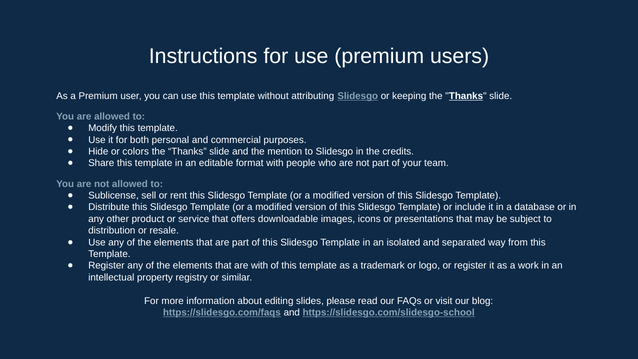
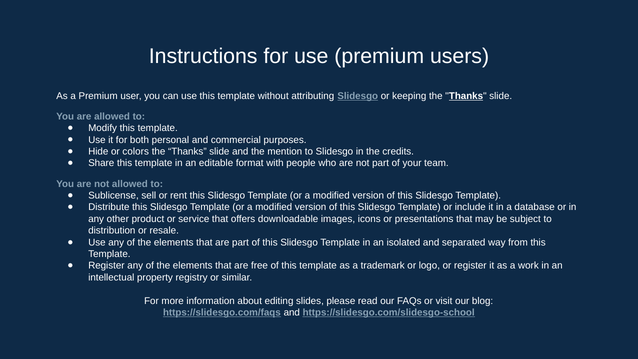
are with: with -> free
